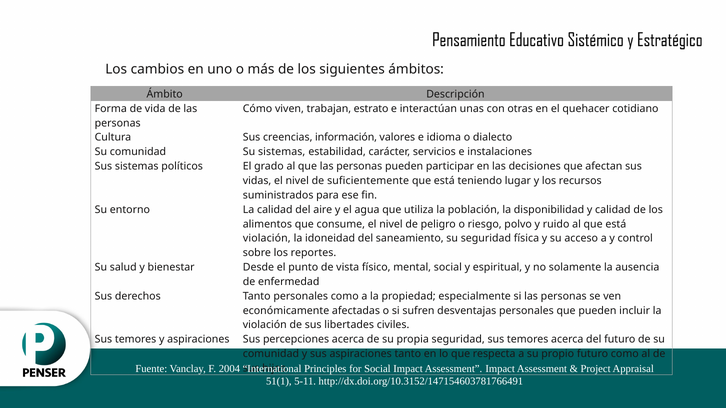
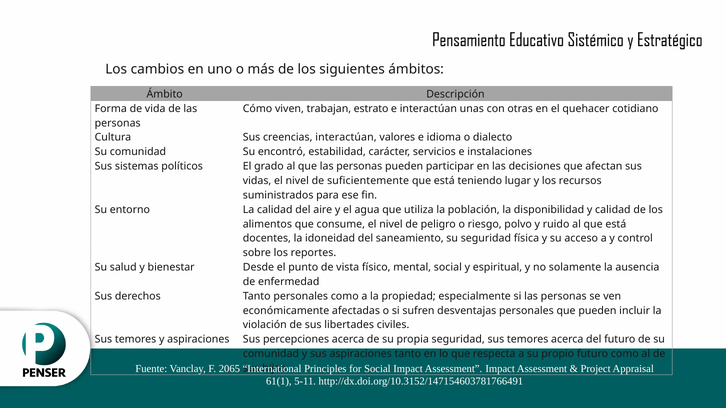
creencias información: información -> interactúan
Su sistemas: sistemas -> encontró
violación at (267, 239): violación -> docentes
2004: 2004 -> 2065
51(1: 51(1 -> 61(1
